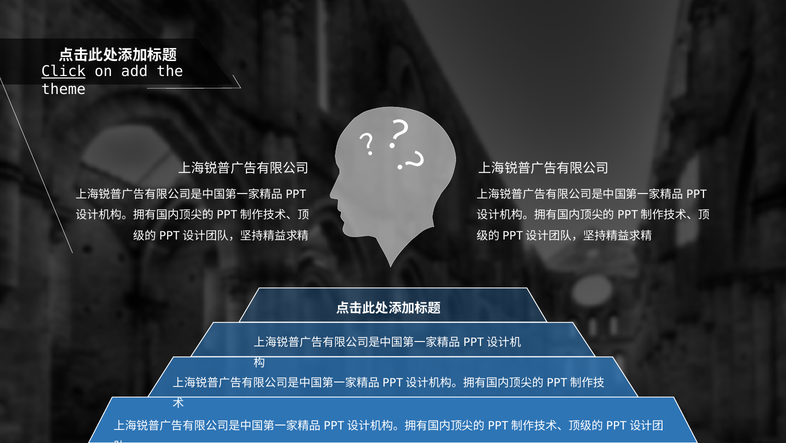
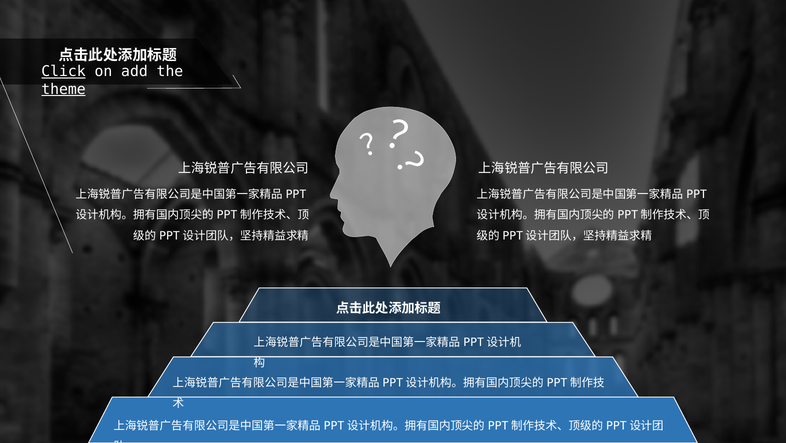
theme underline: none -> present
